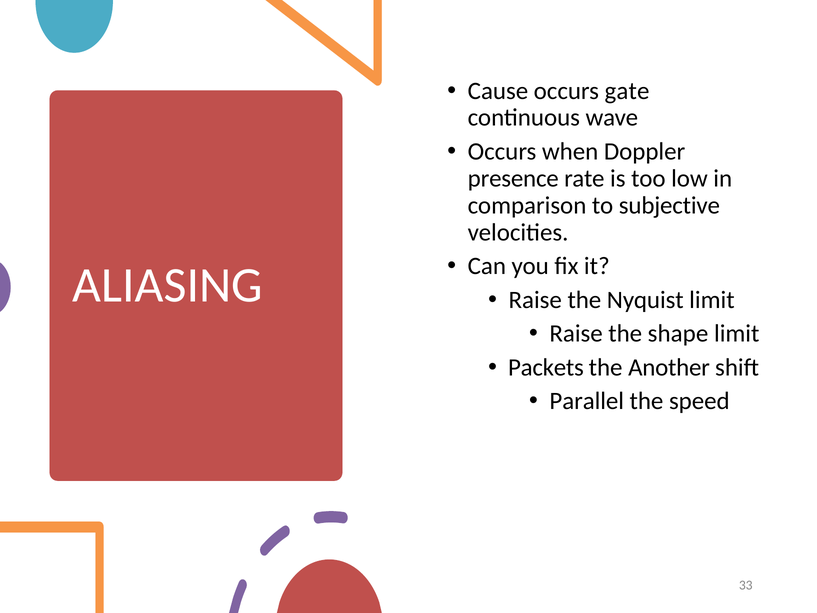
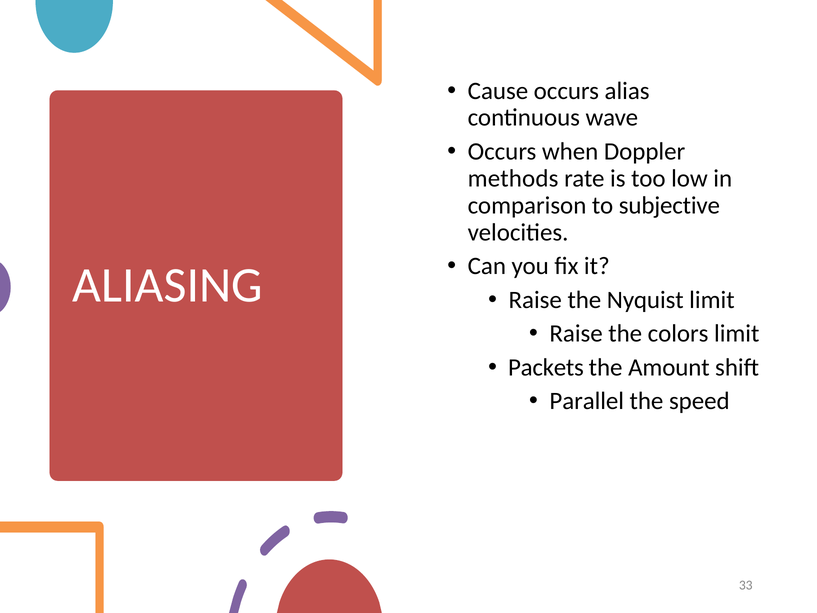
gate: gate -> alias
presence: presence -> methods
shape: shape -> colors
Another: Another -> Amount
